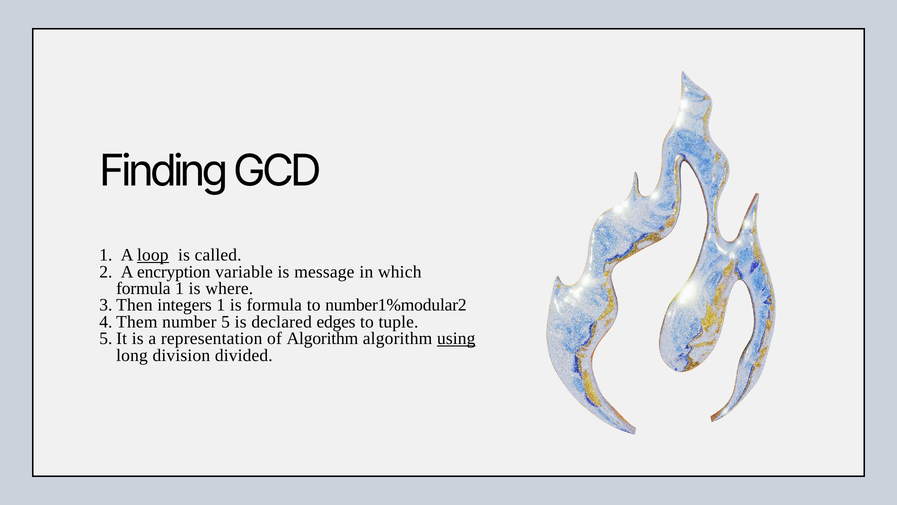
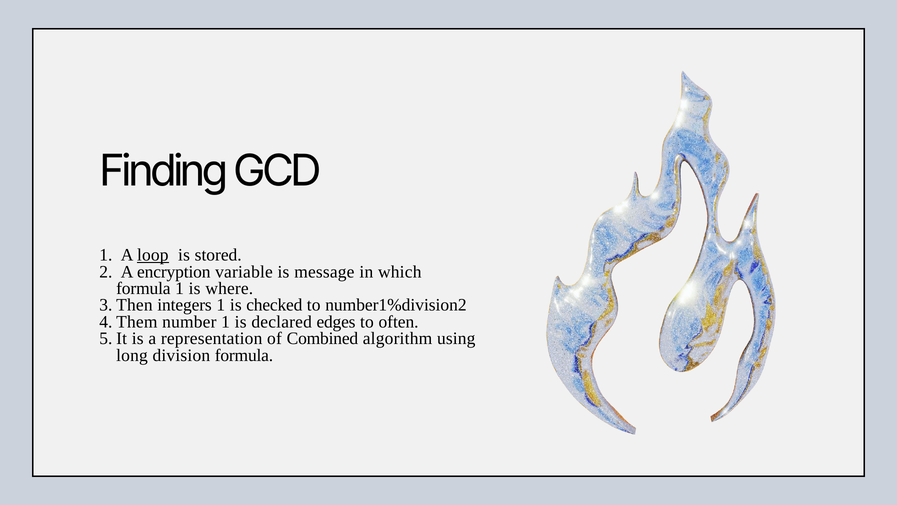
called: called -> stored
is formula: formula -> checked
number1%modular2: number1%modular2 -> number1%division2
number 5: 5 -> 1
tuple: tuple -> often
of Algorithm: Algorithm -> Combined
using underline: present -> none
division divided: divided -> formula
